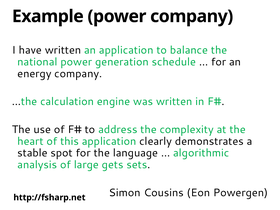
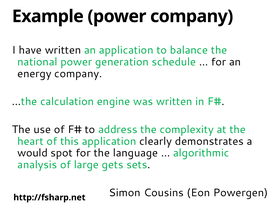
stable: stable -> would
